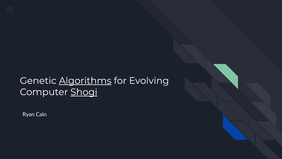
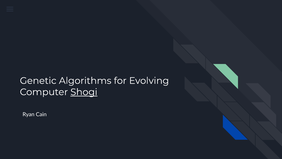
Algorithms underline: present -> none
